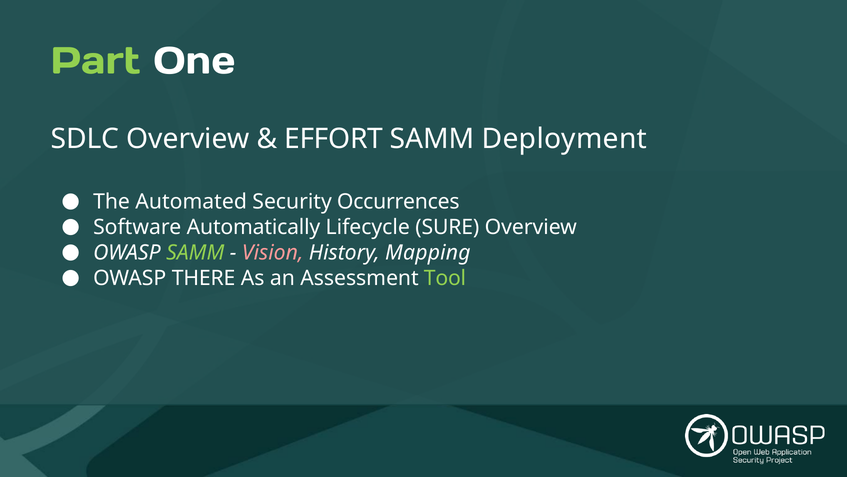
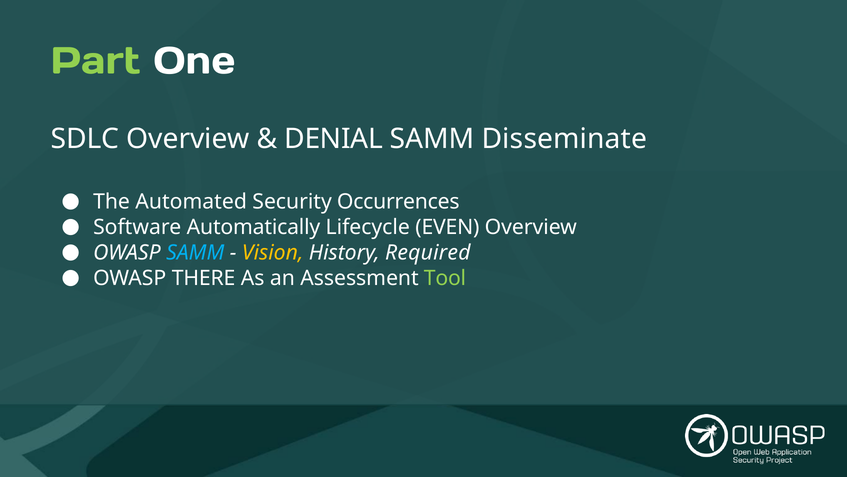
EFFORT: EFFORT -> DENIAL
Deployment: Deployment -> Disseminate
SURE: SURE -> EVEN
SAMM at (195, 252) colour: light green -> light blue
Vision colour: pink -> yellow
Mapping: Mapping -> Required
